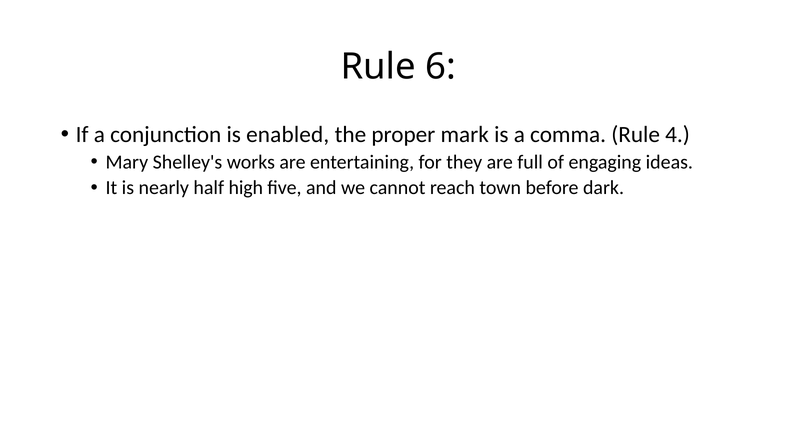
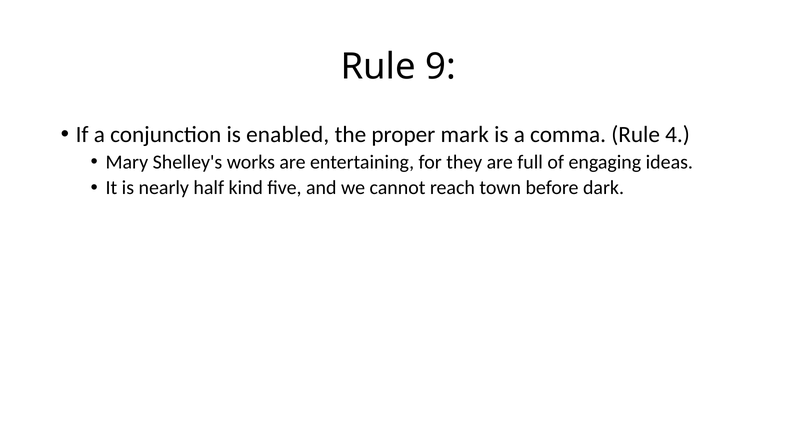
6: 6 -> 9
high: high -> kind
